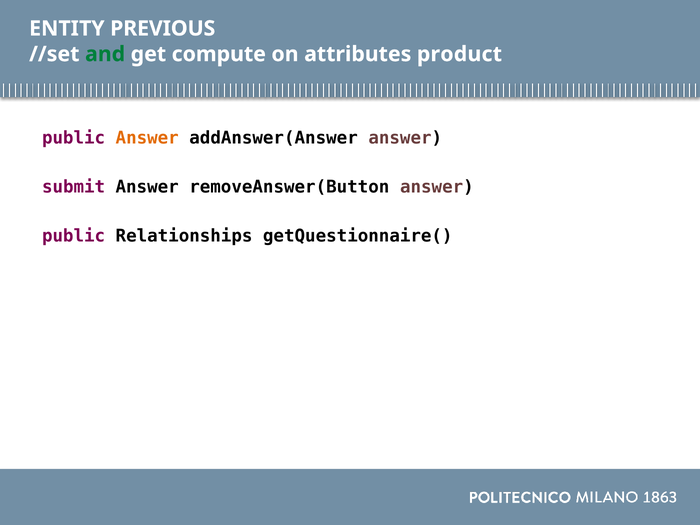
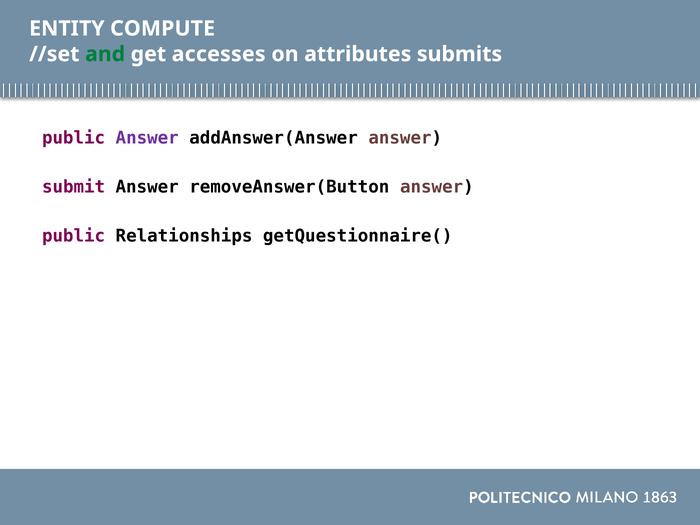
PREVIOUS: PREVIOUS -> COMPUTE
compute: compute -> accesses
product: product -> submits
Answer at (147, 138) colour: orange -> purple
